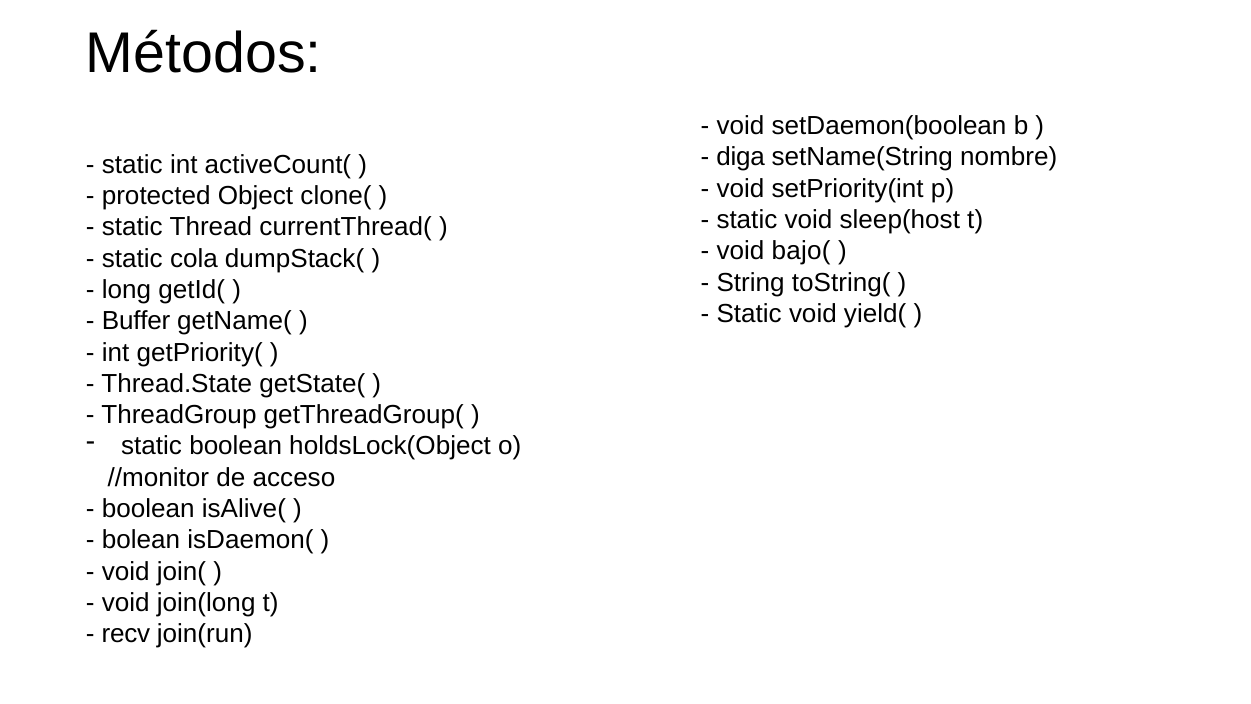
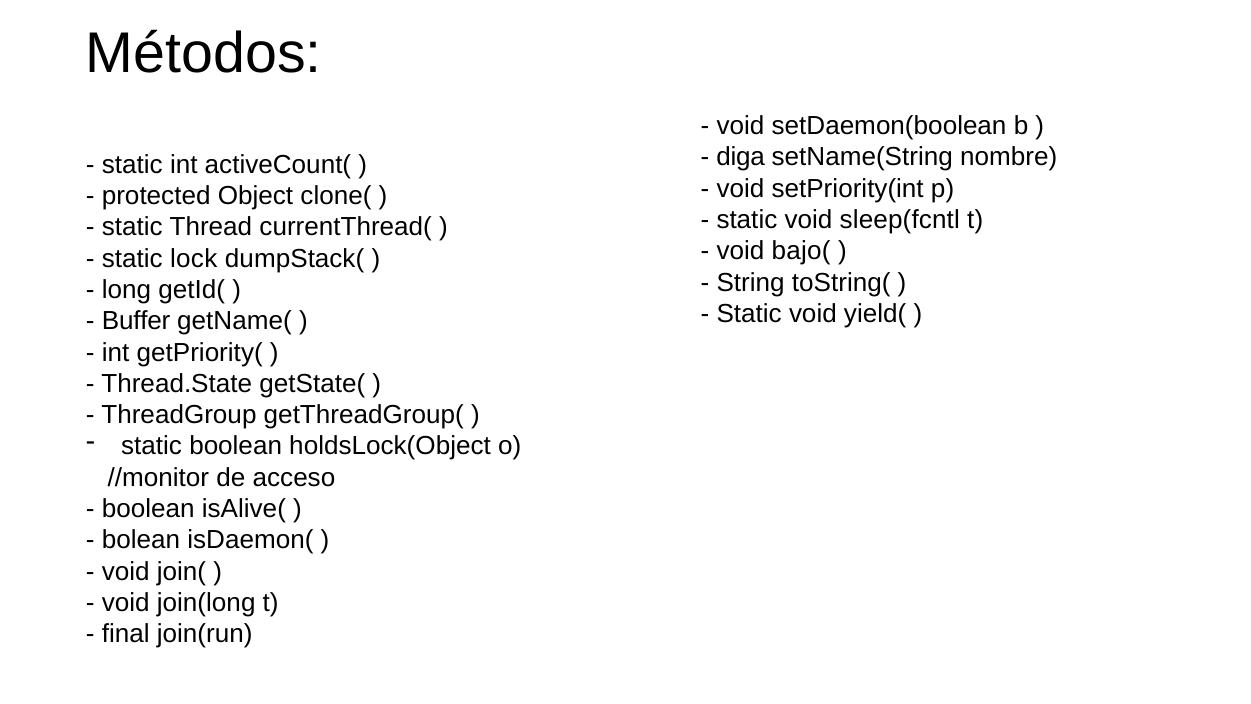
sleep(host: sleep(host -> sleep(fcntl
cola: cola -> lock
recv: recv -> final
